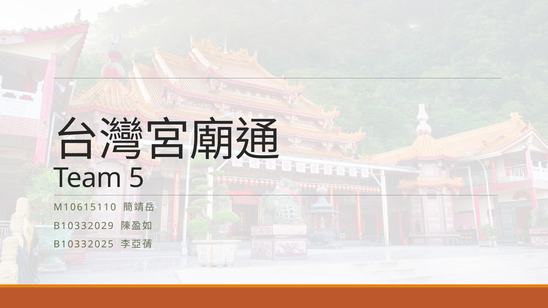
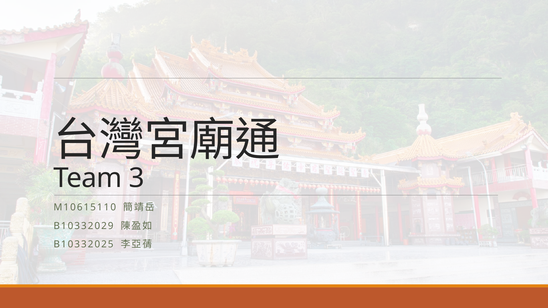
5: 5 -> 3
